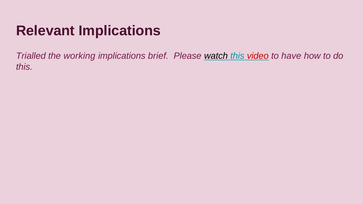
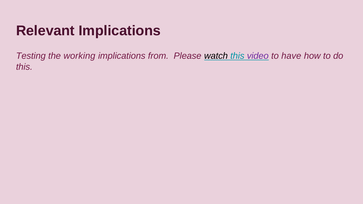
Trialled: Trialled -> Testing
brief: brief -> from
video colour: red -> purple
